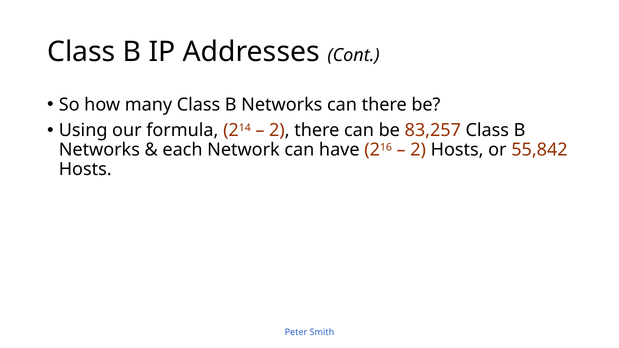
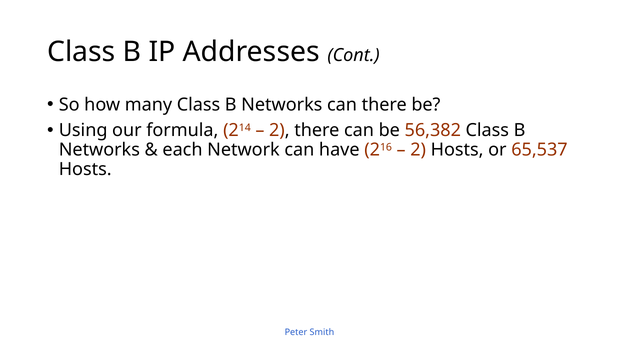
83,257: 83,257 -> 56,382
55,842: 55,842 -> 65,537
